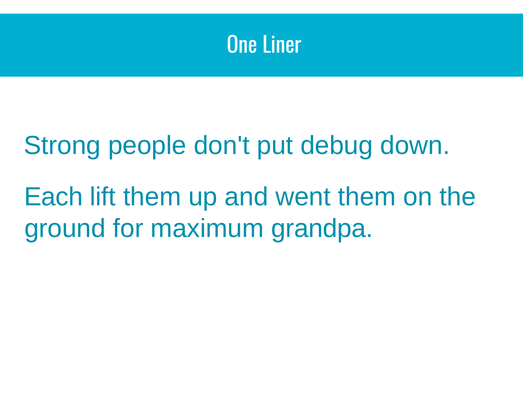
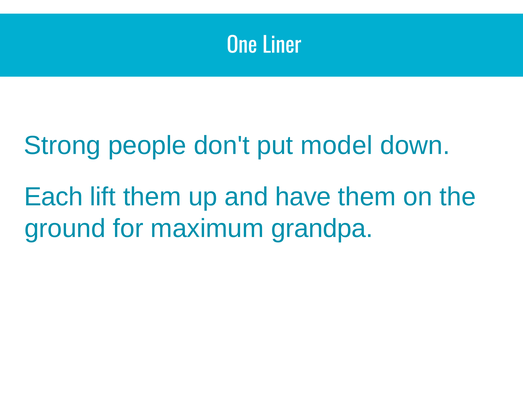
debug: debug -> model
went: went -> have
